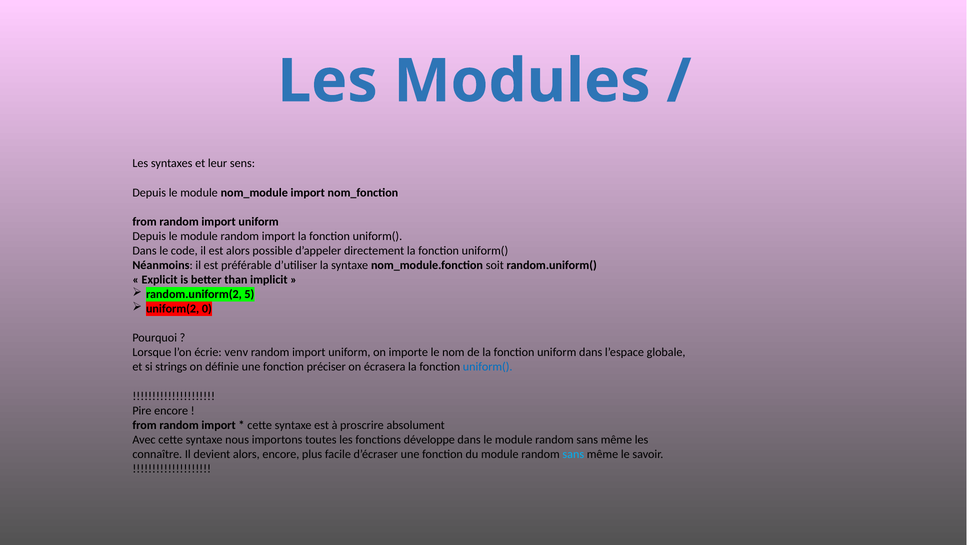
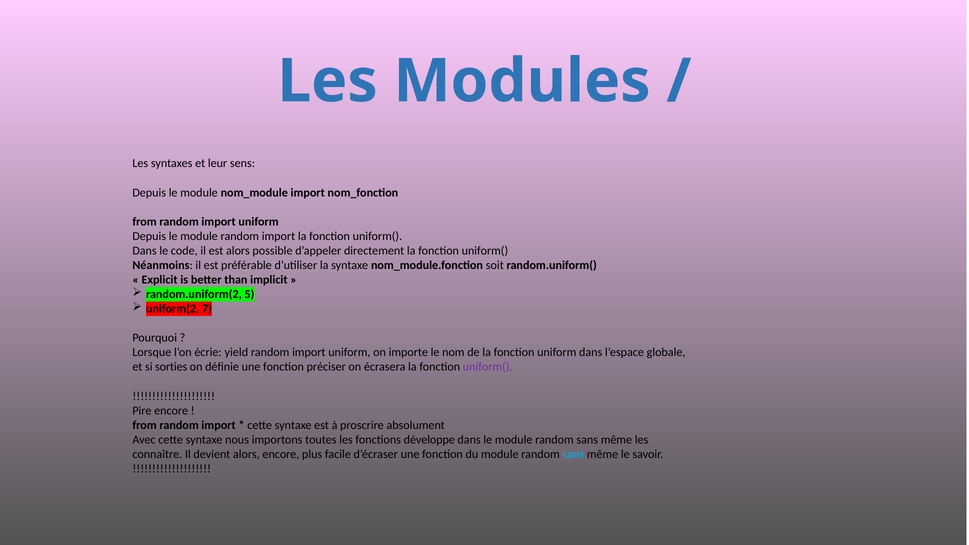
0: 0 -> 7
venv: venv -> yield
strings: strings -> sorties
uniform( at (488, 367) colour: blue -> purple
